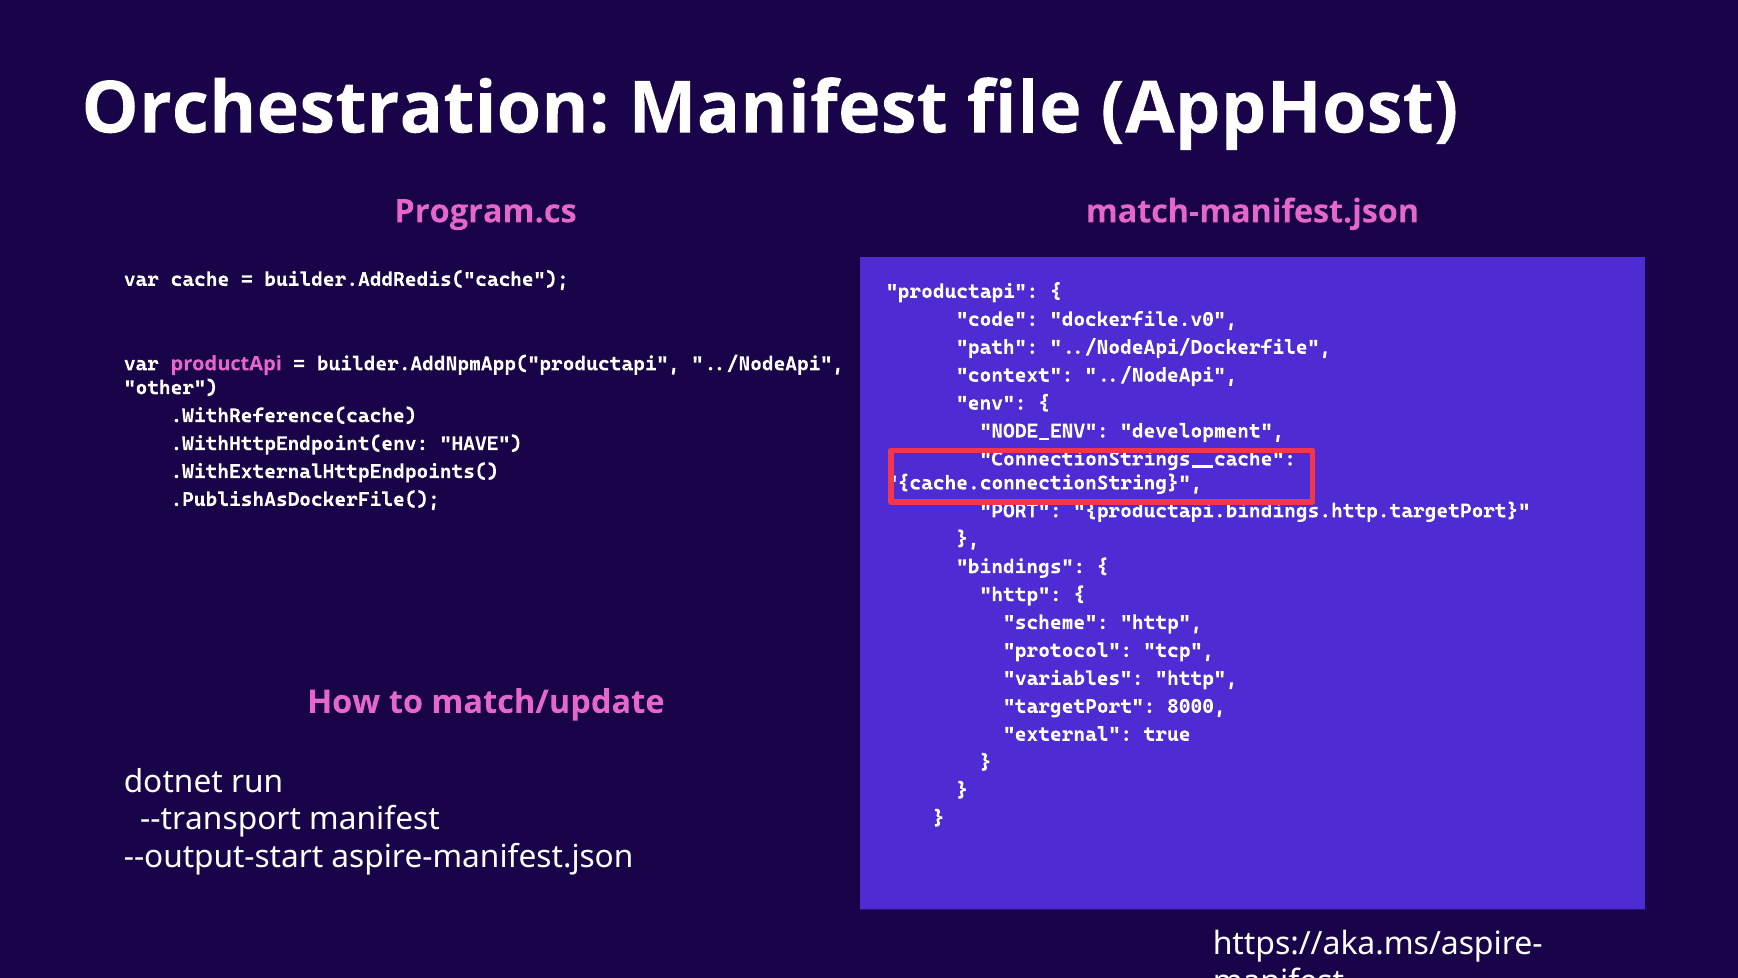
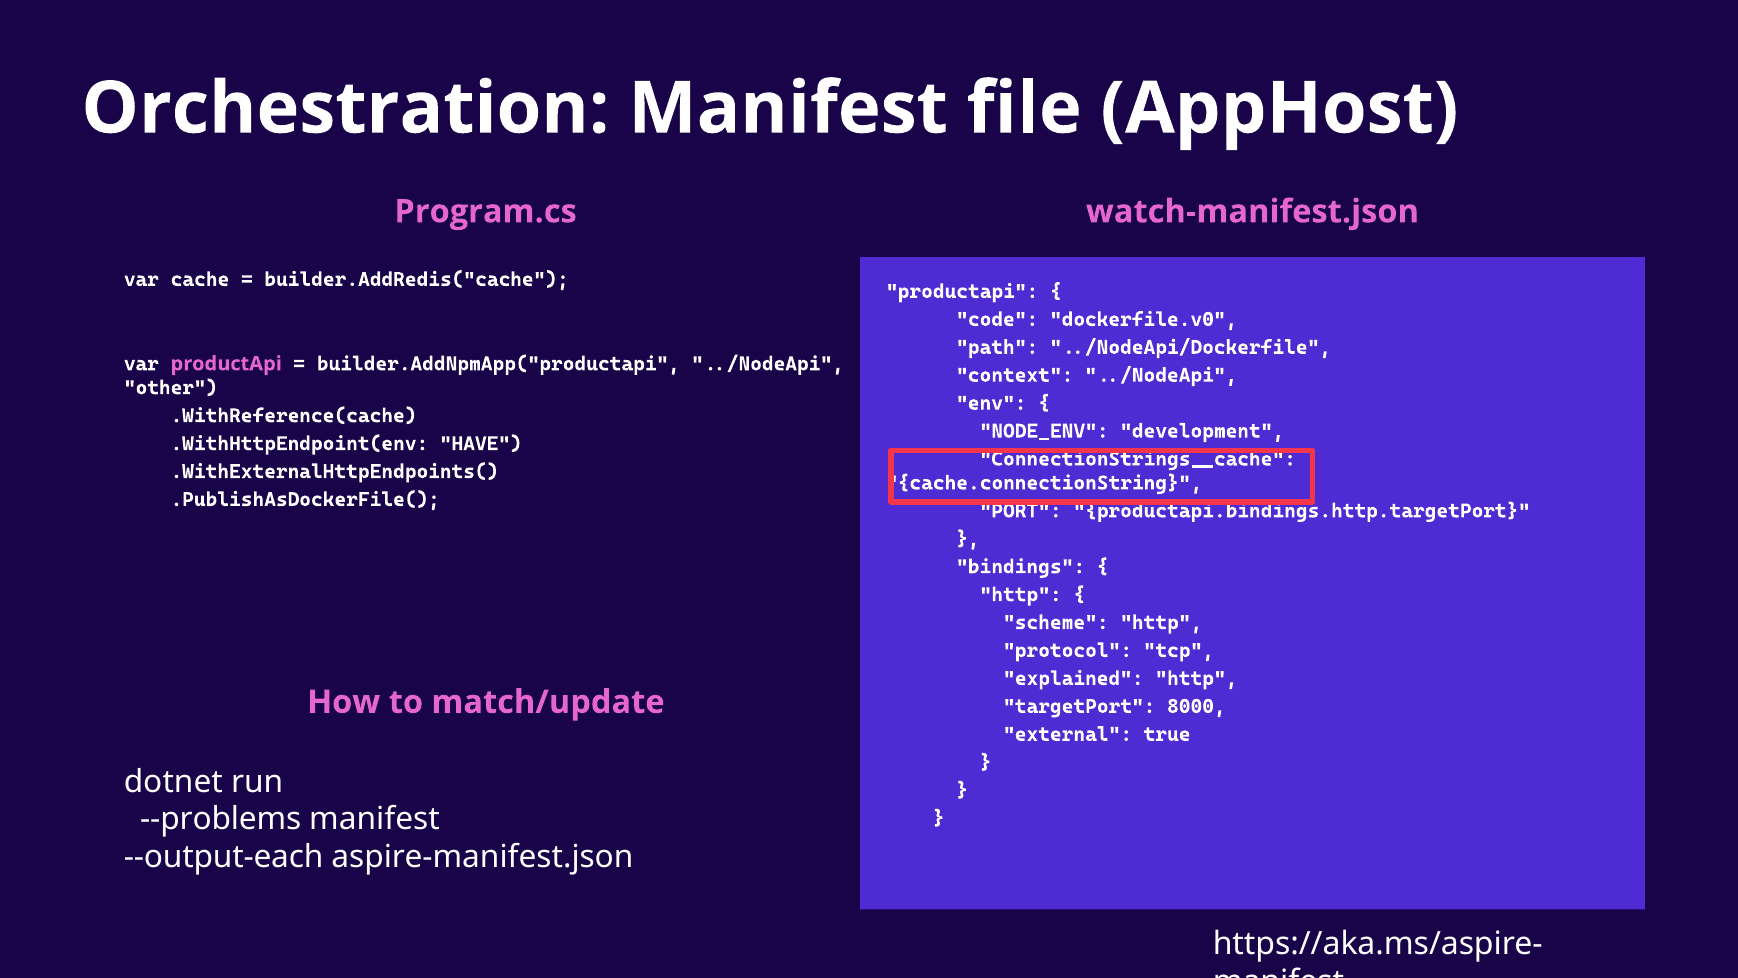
match-manifest.json: match-manifest.json -> watch-manifest.json
variables: variables -> explained
--transport: --transport -> --problems
--output-start: --output-start -> --output-each
